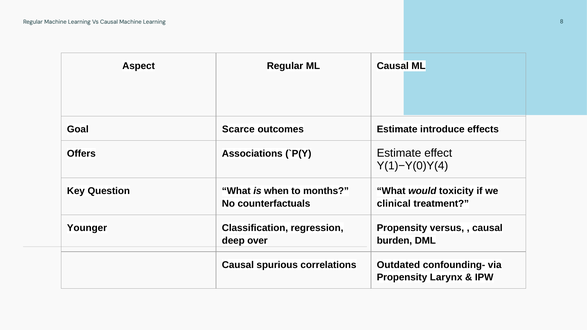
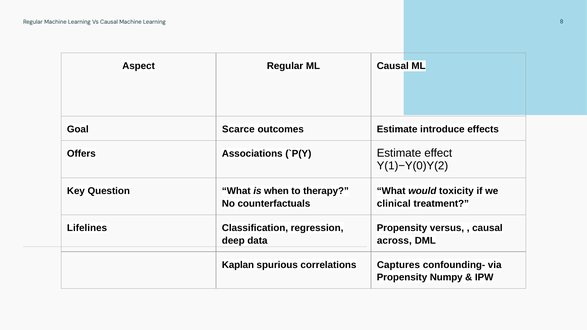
Y(1)−Y(0)Y(4: Y(1)−Y(0)Y(4 -> Y(1)−Y(0)Y(2
months: months -> therapy
Younger: Younger -> Lifelines
over: over -> data
burden: burden -> across
Causal at (238, 265): Causal -> Kaplan
Outdated: Outdated -> Captures
Larynx: Larynx -> Numpy
